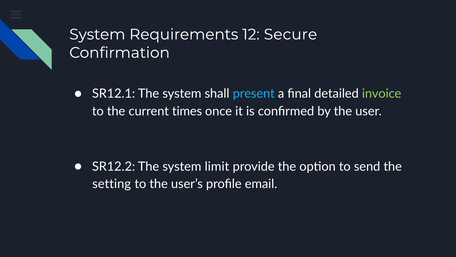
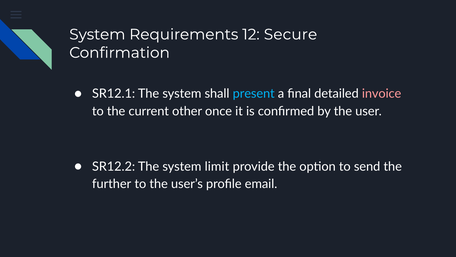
invoice colour: light green -> pink
times: times -> other
setting: setting -> further
